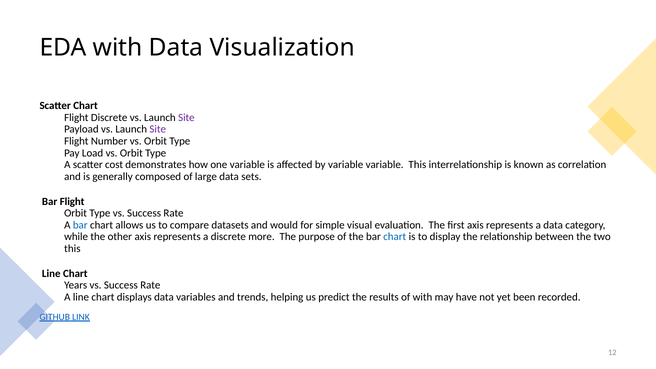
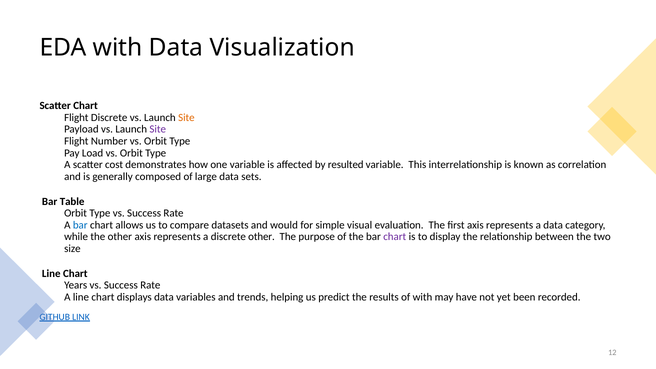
Site at (186, 118) colour: purple -> orange
by variable: variable -> resulted
Bar Flight: Flight -> Table
discrete more: more -> other
chart at (395, 237) colour: blue -> purple
this at (72, 249): this -> size
